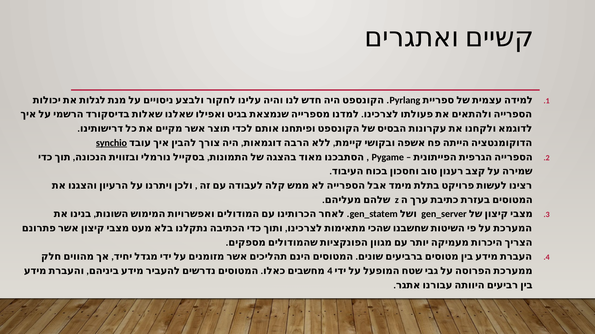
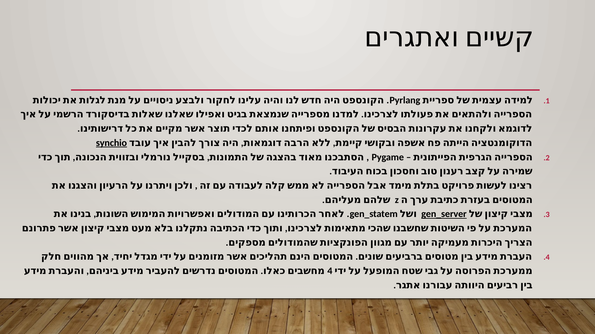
gen_server underline: none -> present
